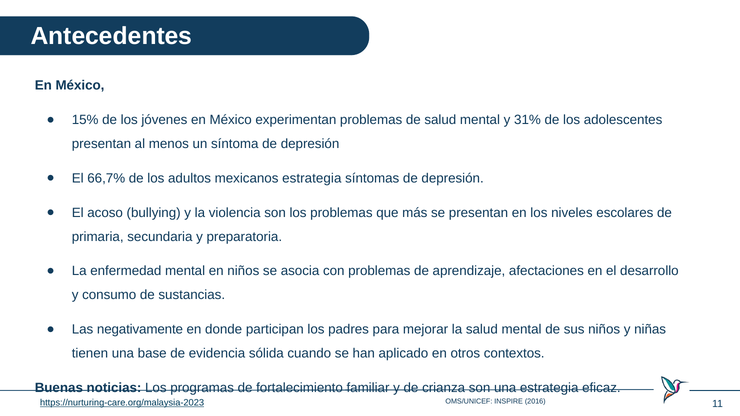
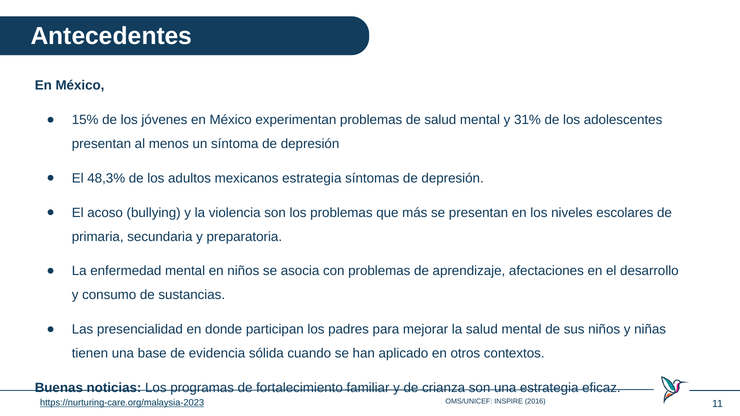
66,7%: 66,7% -> 48,3%
negativamente: negativamente -> presencialidad
